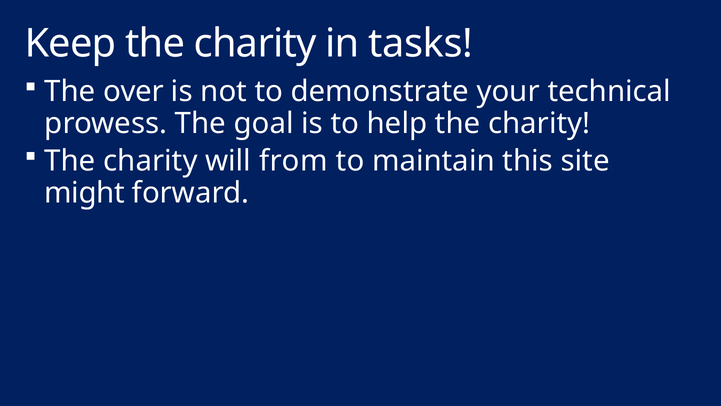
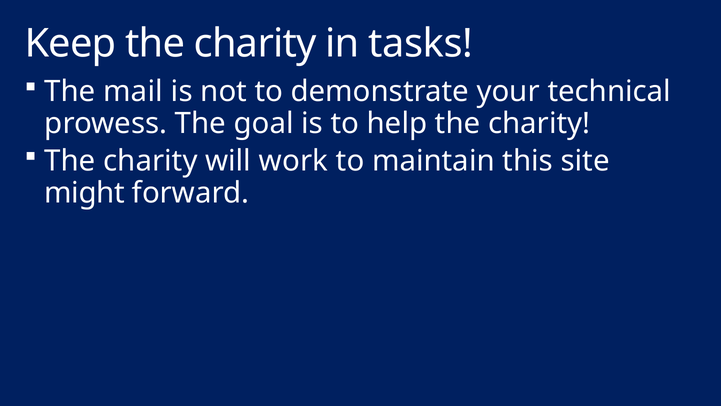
over: over -> mail
from: from -> work
